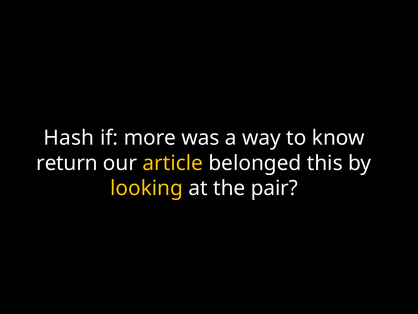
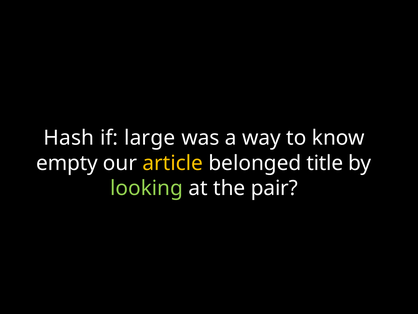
more: more -> large
return: return -> empty
this: this -> title
looking colour: yellow -> light green
